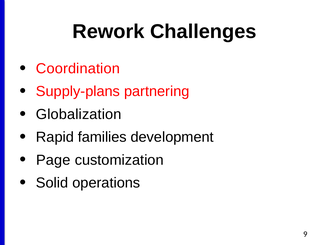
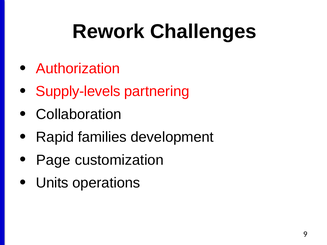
Coordination: Coordination -> Authorization
Supply-plans: Supply-plans -> Supply-levels
Globalization: Globalization -> Collaboration
Solid: Solid -> Units
